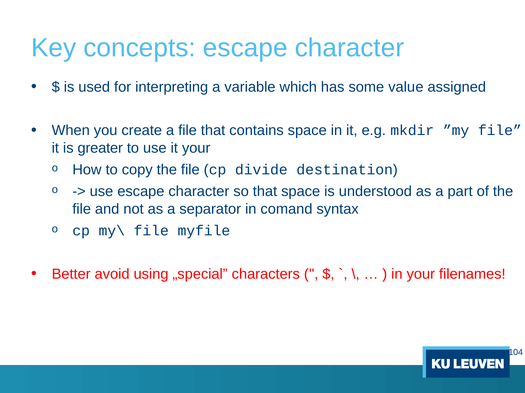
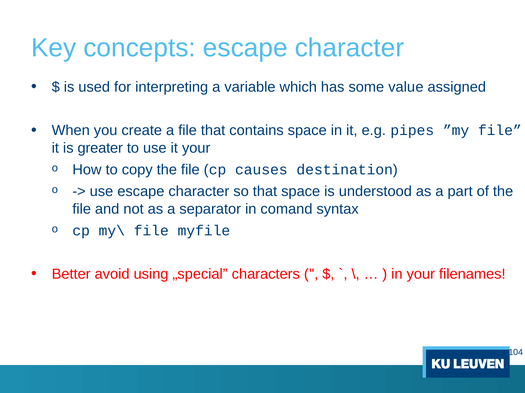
mkdir: mkdir -> pipes
divide: divide -> causes
